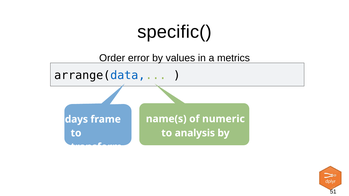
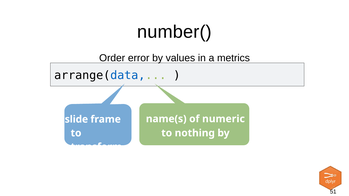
specific(: specific( -> number(
days: days -> slide
analysis: analysis -> nothing
